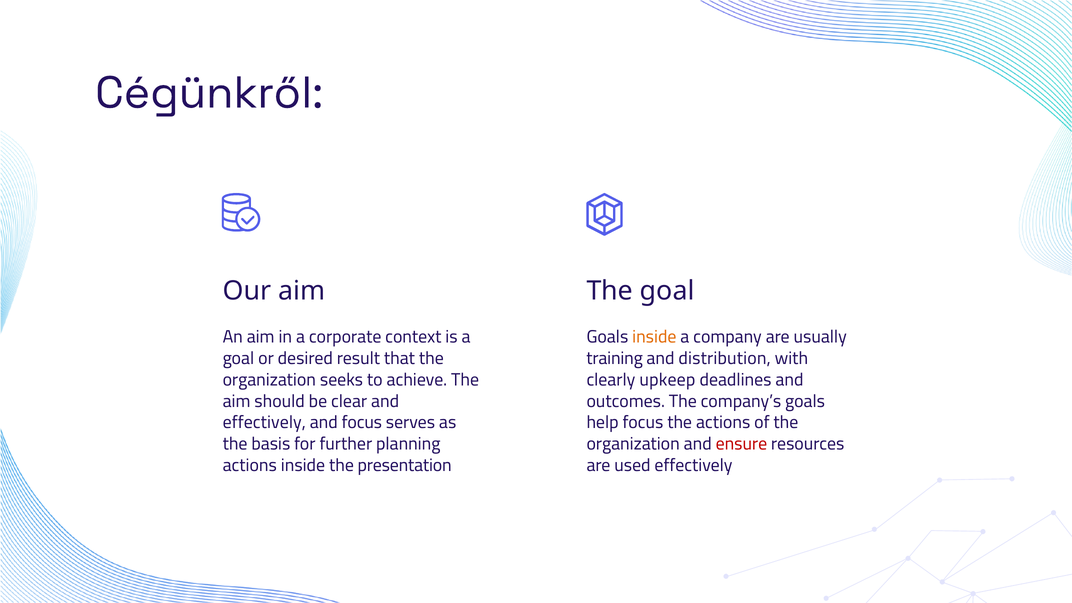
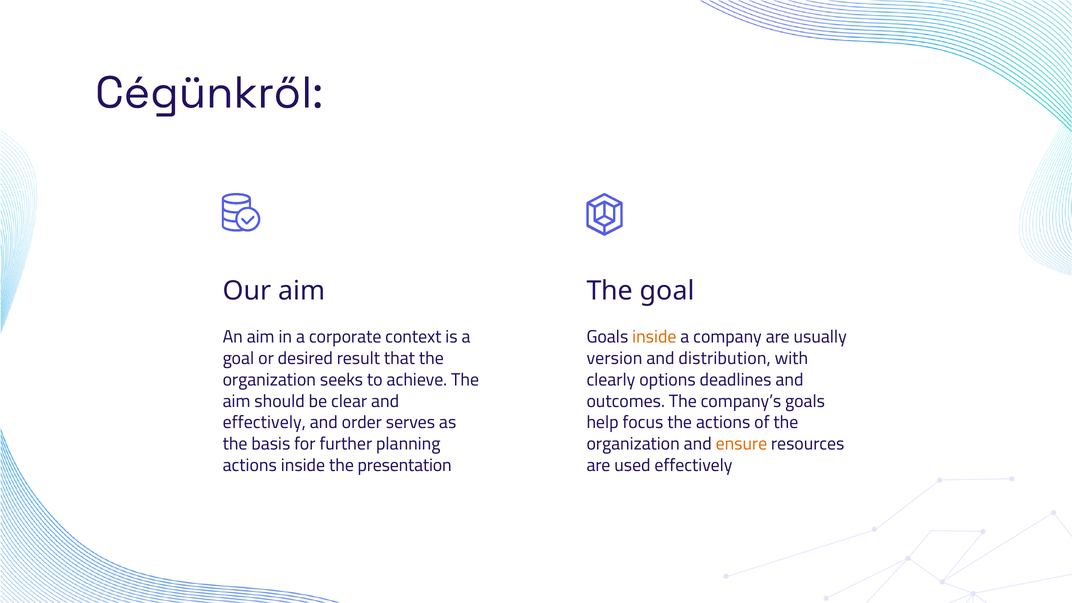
training: training -> version
upkeep: upkeep -> options
and focus: focus -> order
ensure colour: red -> orange
